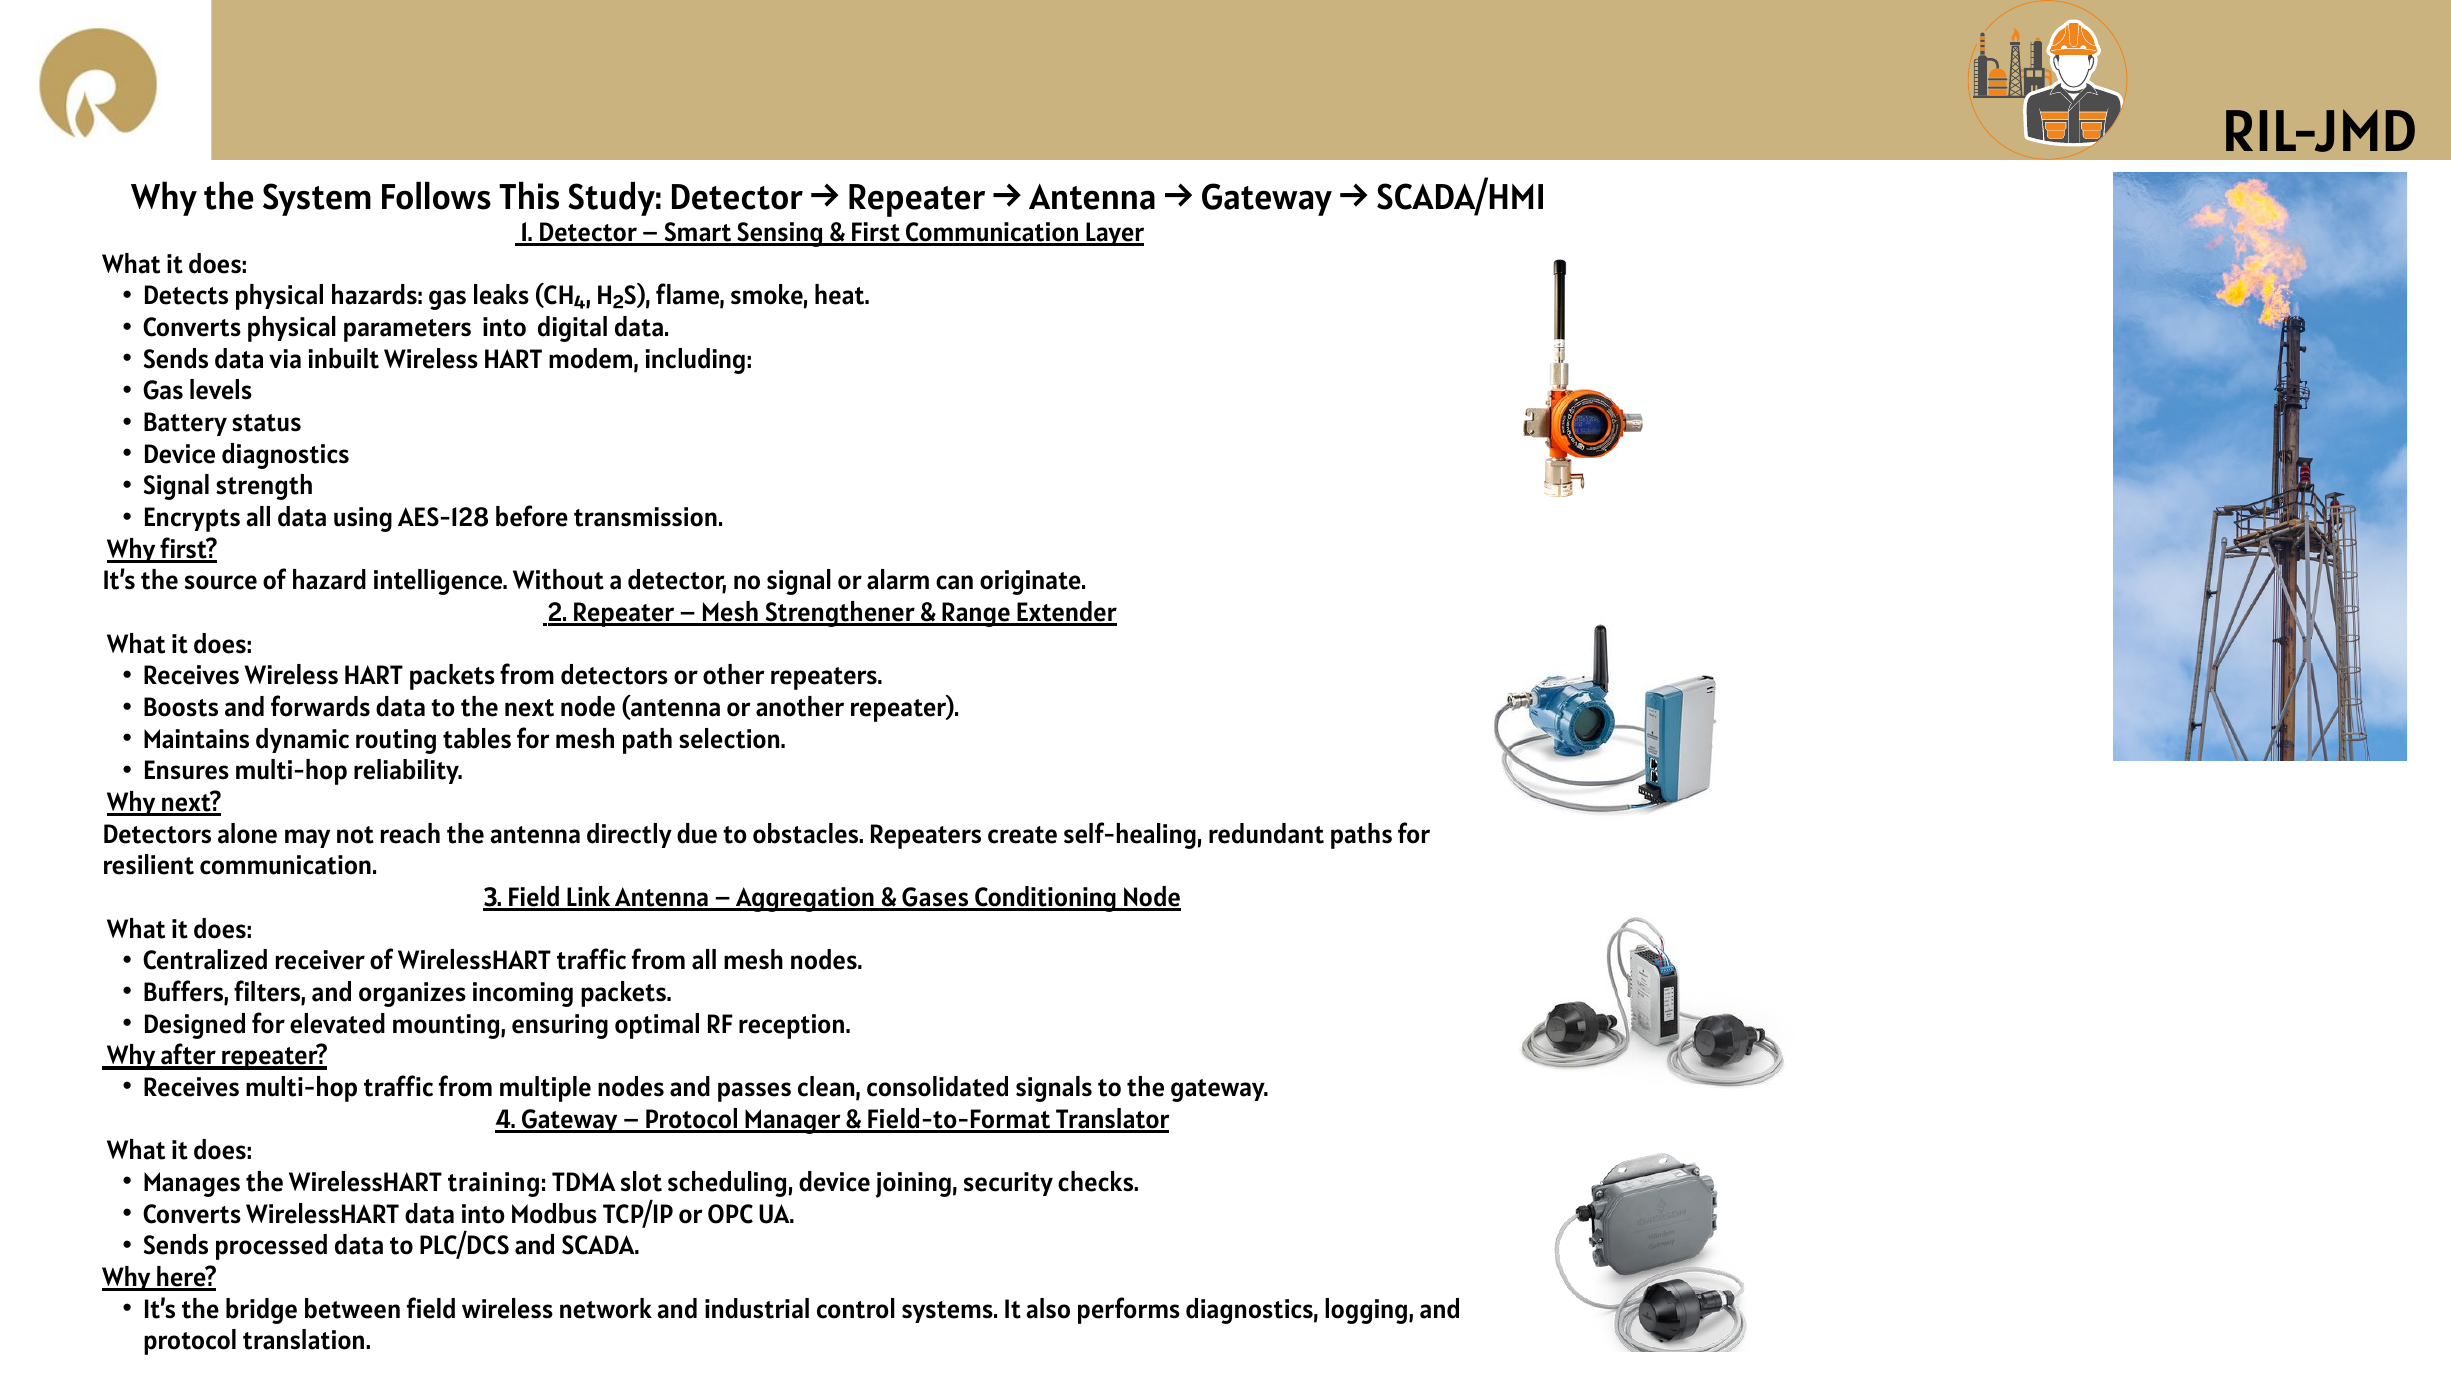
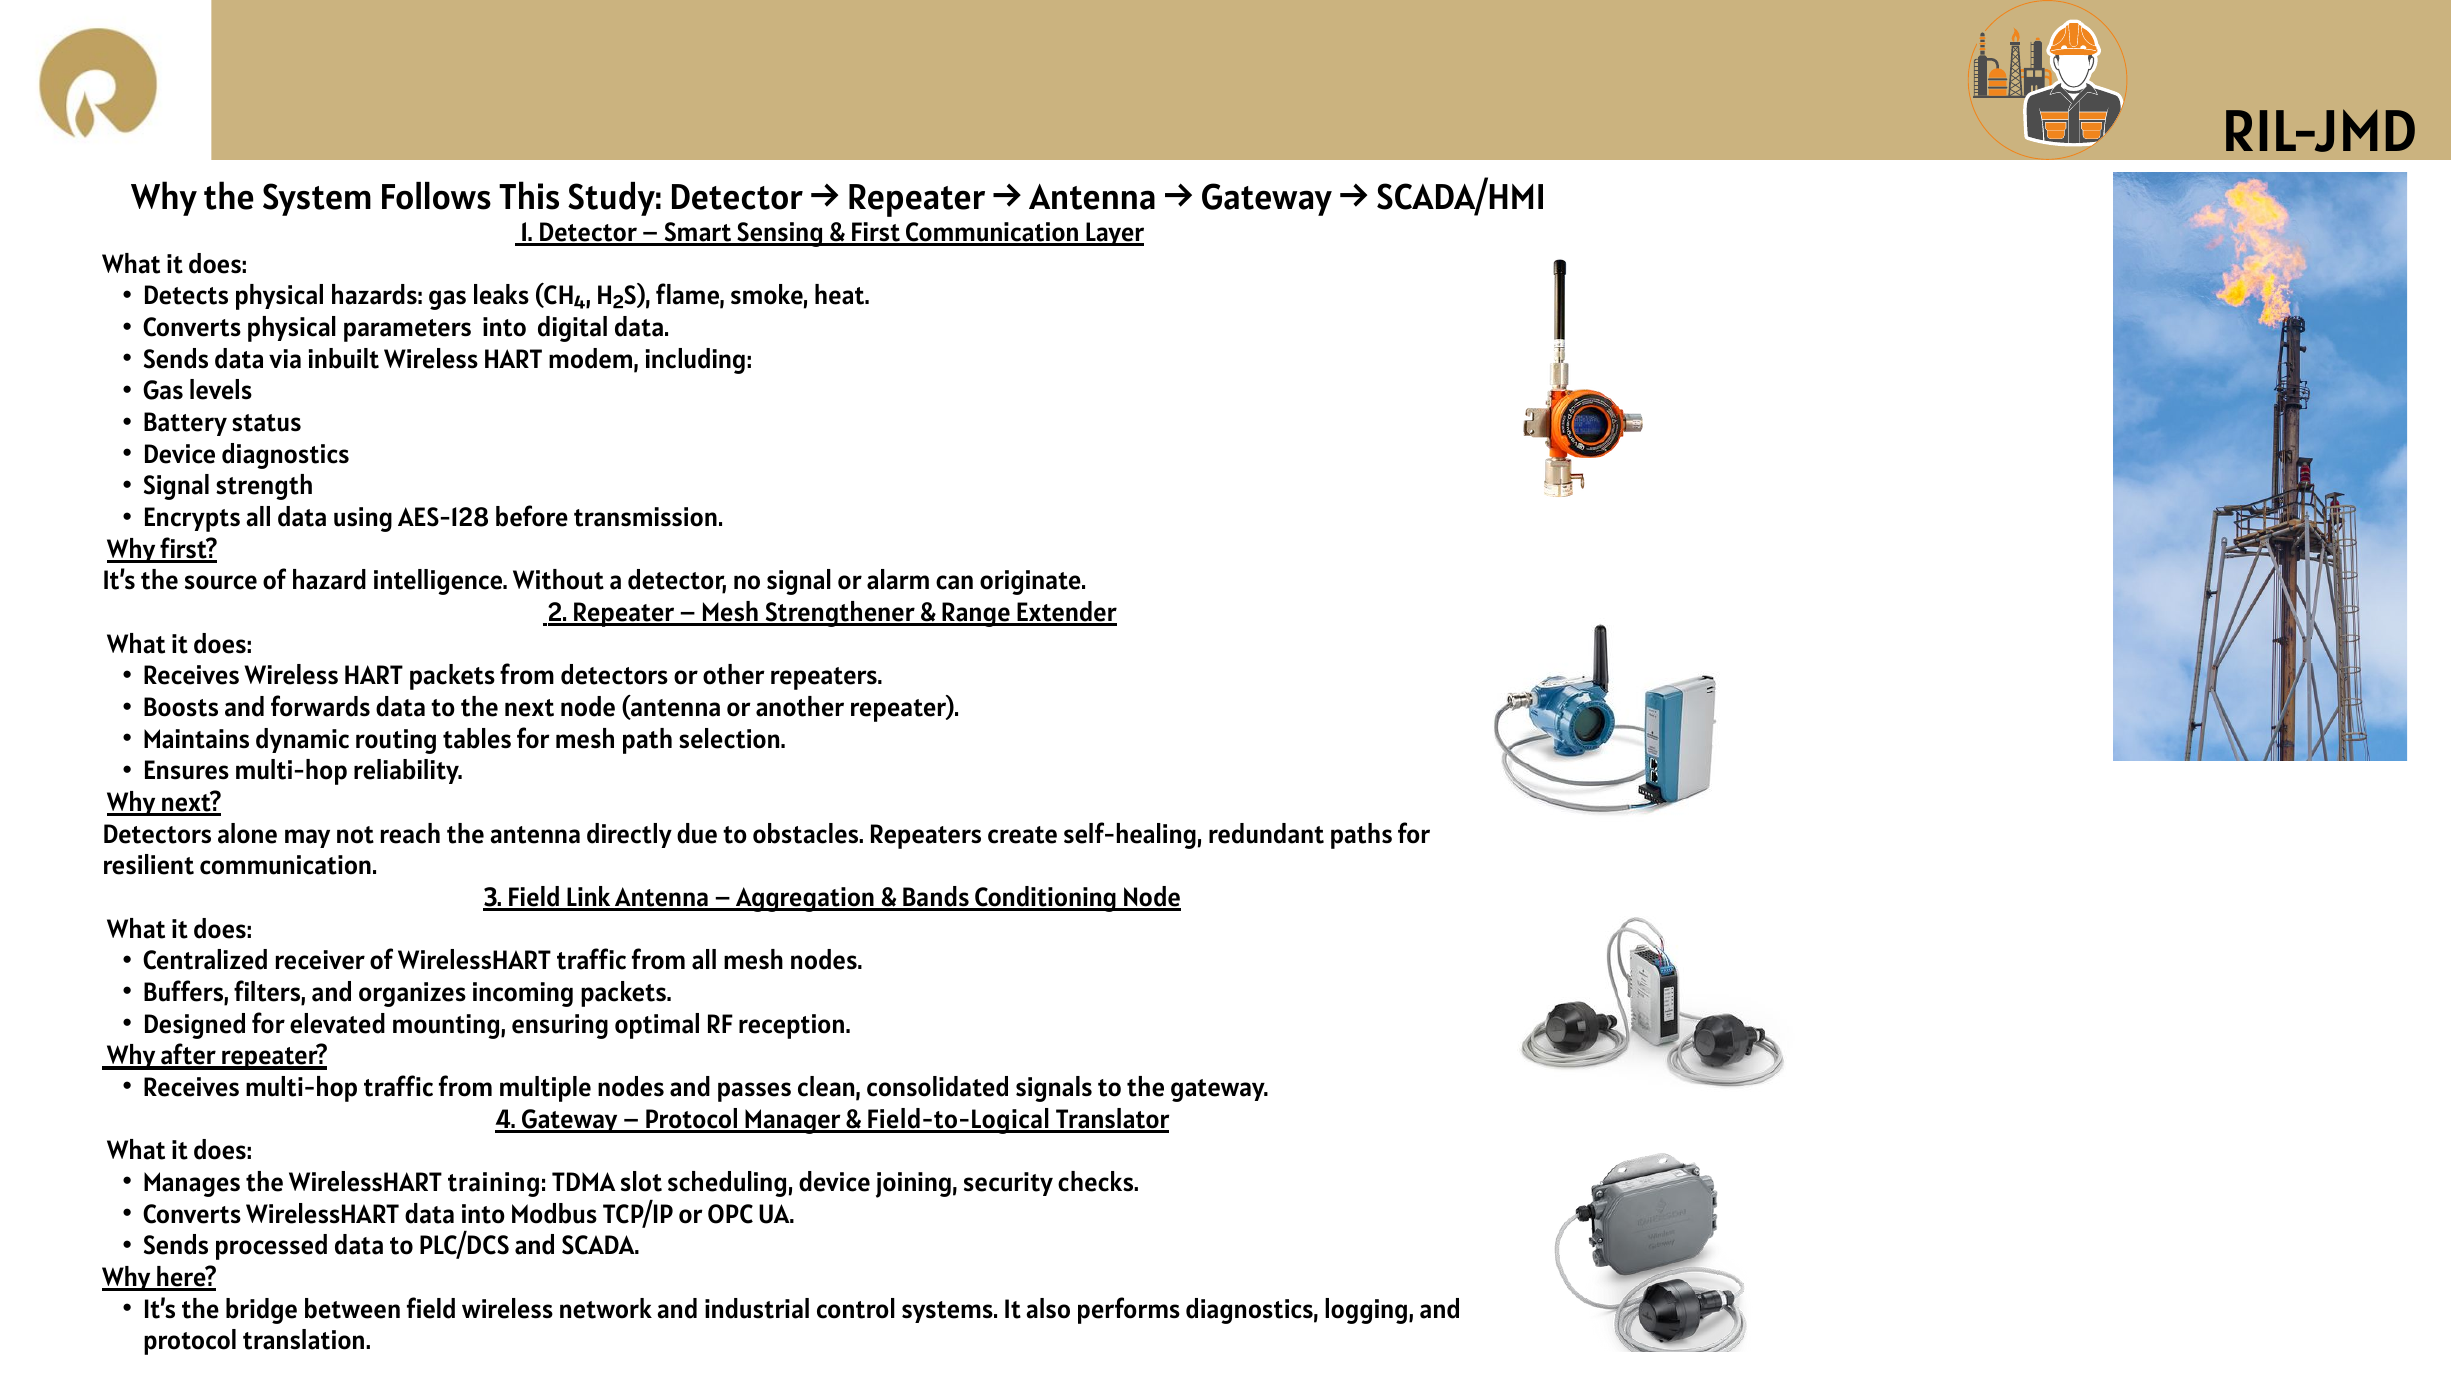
Gases: Gases -> Bands
Field-to-Format: Field-to-Format -> Field-to-Logical
